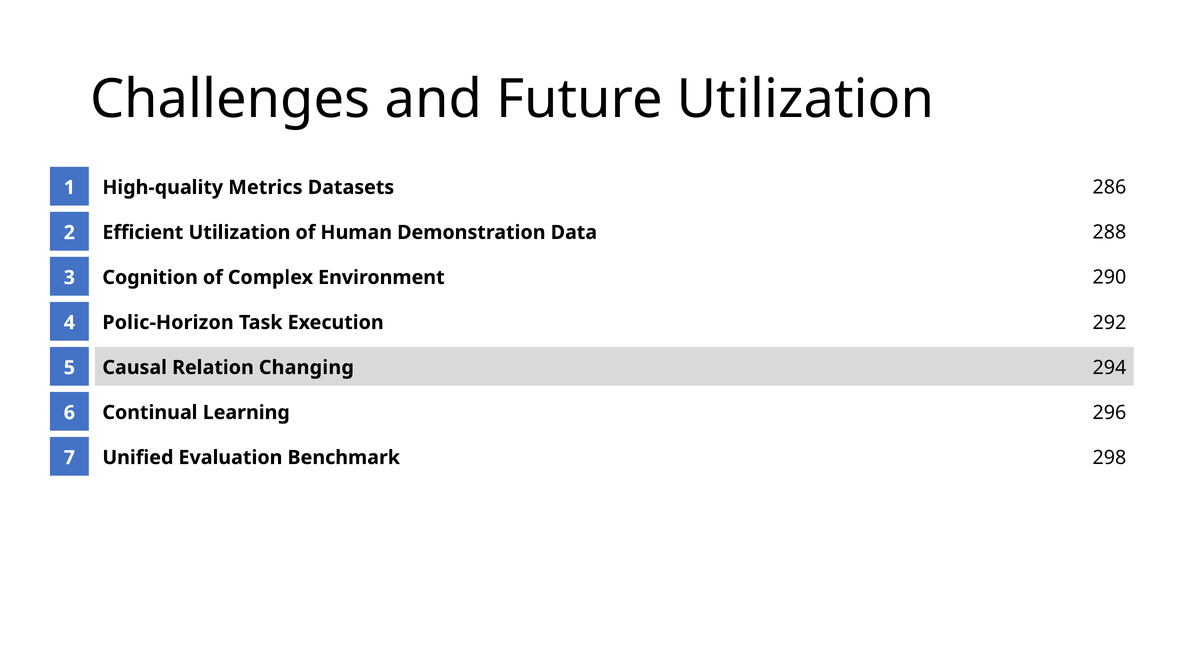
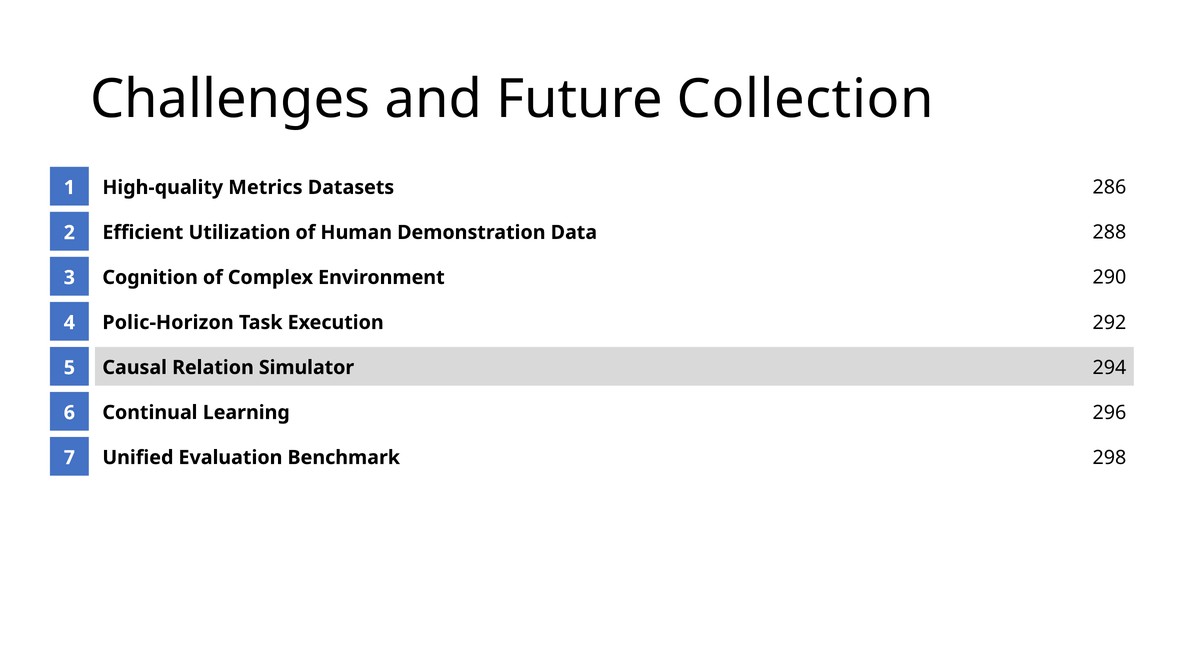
Future Utilization: Utilization -> Collection
Changing: Changing -> Simulator
